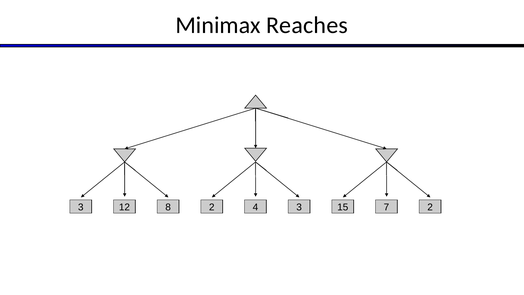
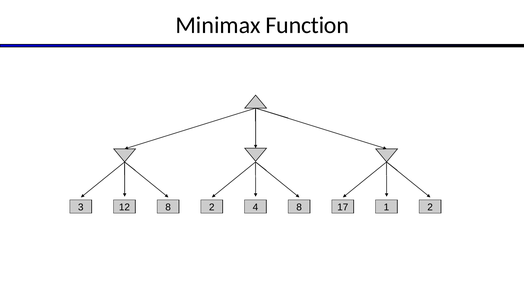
Reaches: Reaches -> Function
4 3: 3 -> 8
15: 15 -> 17
7: 7 -> 1
